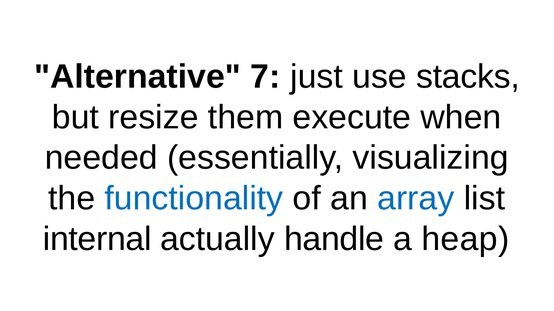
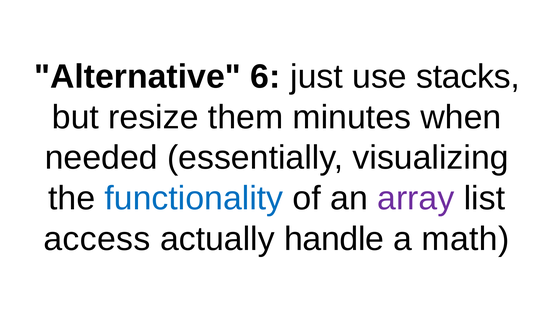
7: 7 -> 6
execute: execute -> minutes
array colour: blue -> purple
internal: internal -> access
heap: heap -> math
